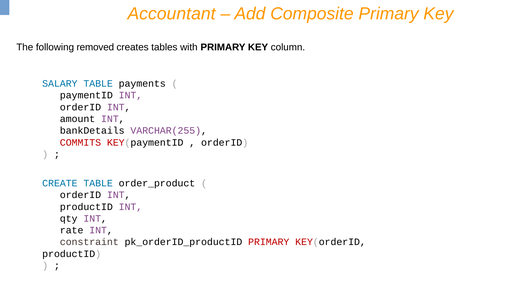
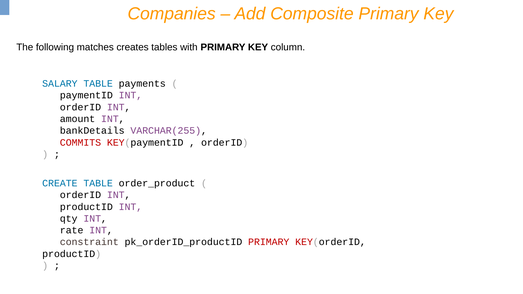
Accountant: Accountant -> Companies
removed: removed -> matches
